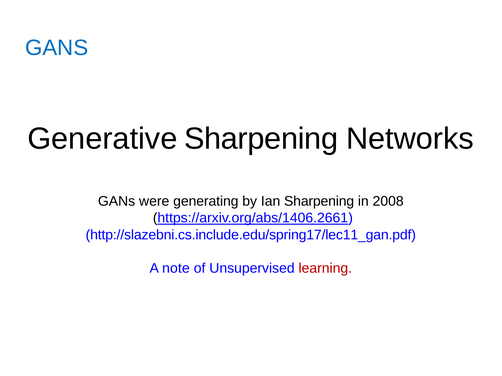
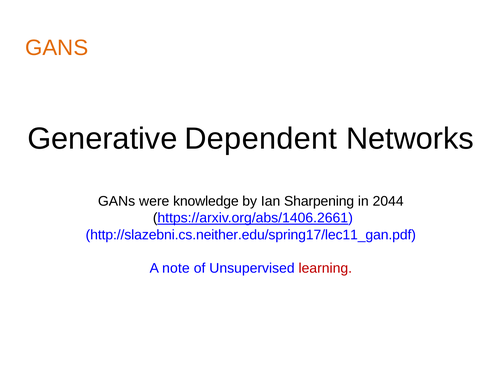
GANS at (57, 48) colour: blue -> orange
Generative Sharpening: Sharpening -> Dependent
generating: generating -> knowledge
2008: 2008 -> 2044
http://slazebni.cs.include.edu/spring17/lec11_gan.pdf: http://slazebni.cs.include.edu/spring17/lec11_gan.pdf -> http://slazebni.cs.neither.edu/spring17/lec11_gan.pdf
